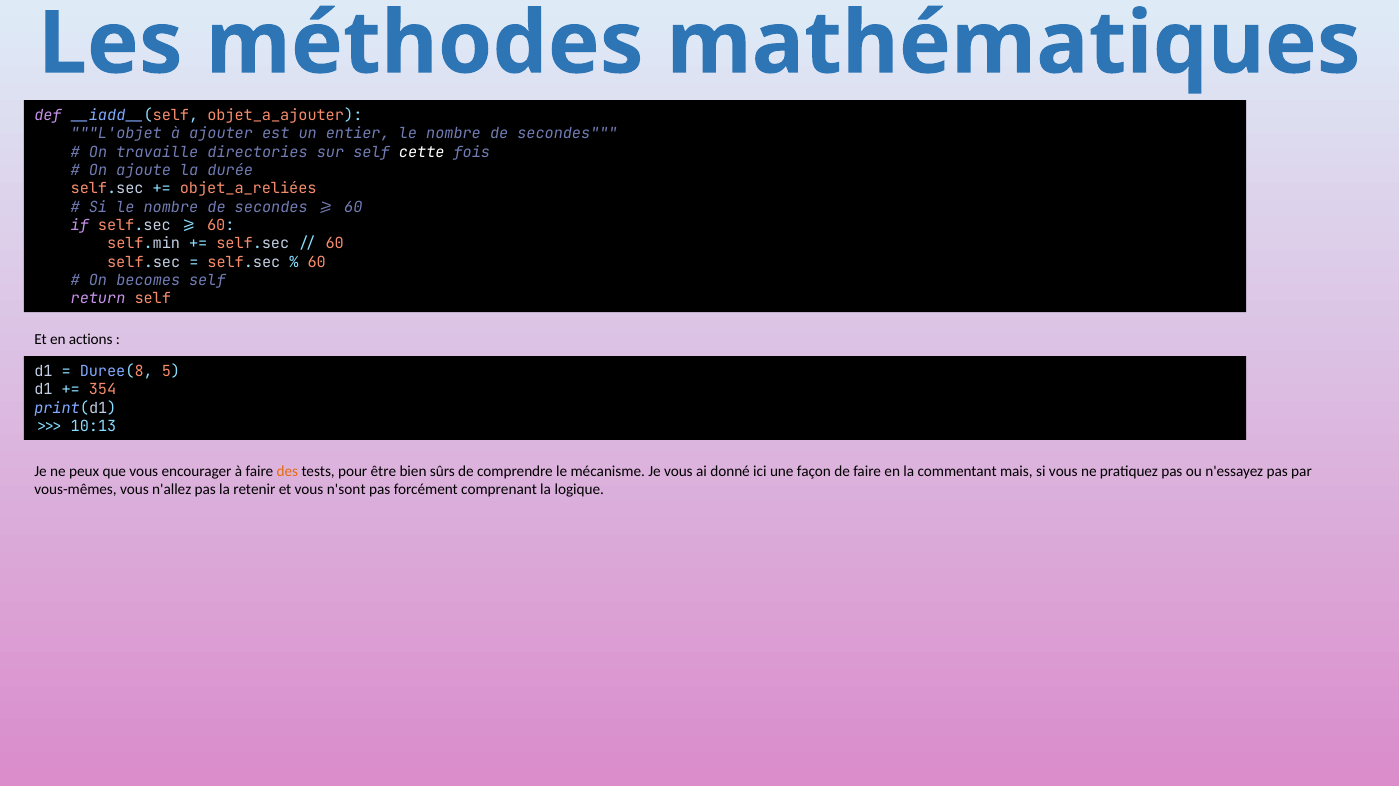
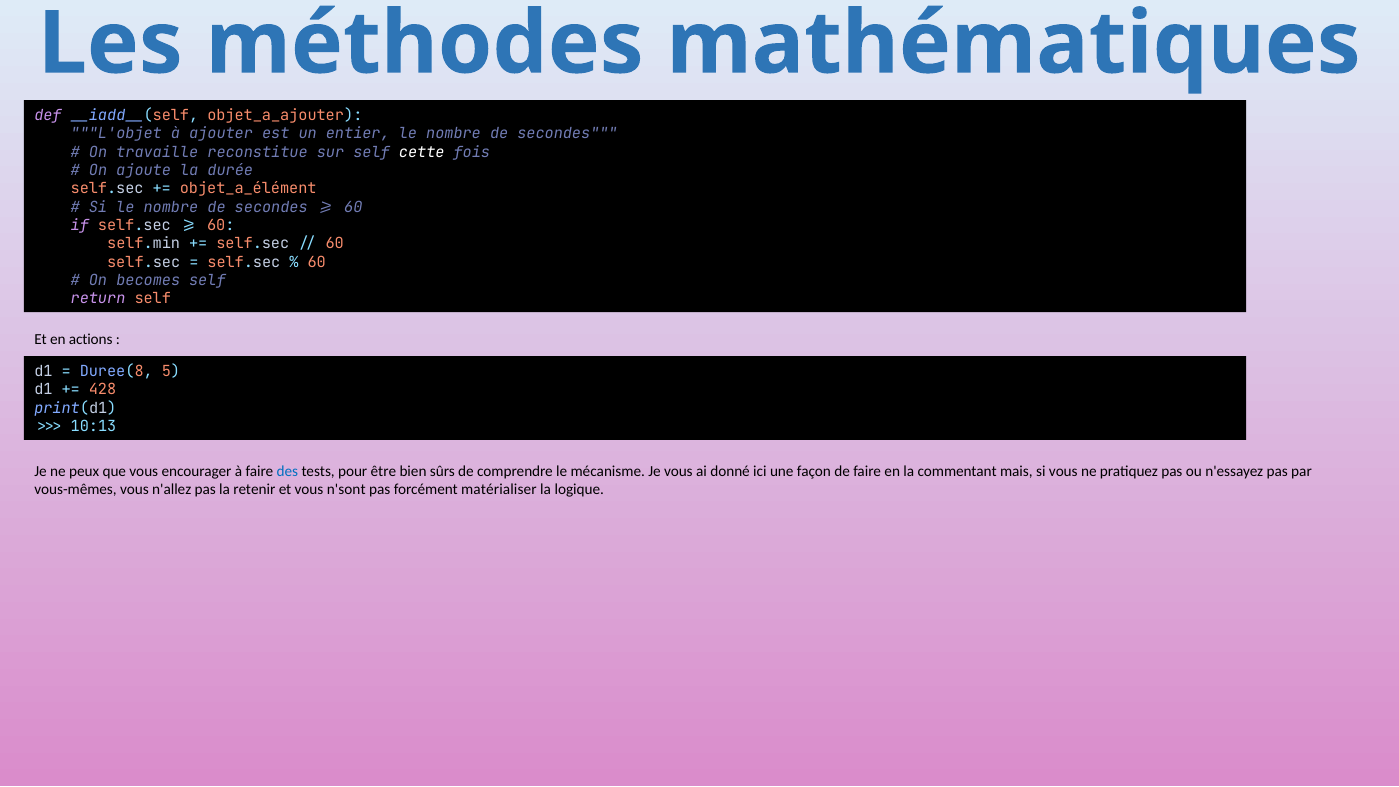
directories: directories -> reconstitue
objet_a_reliées: objet_a_reliées -> objet_a_élément
354: 354 -> 428
des colour: orange -> blue
comprenant: comprenant -> matérialiser
